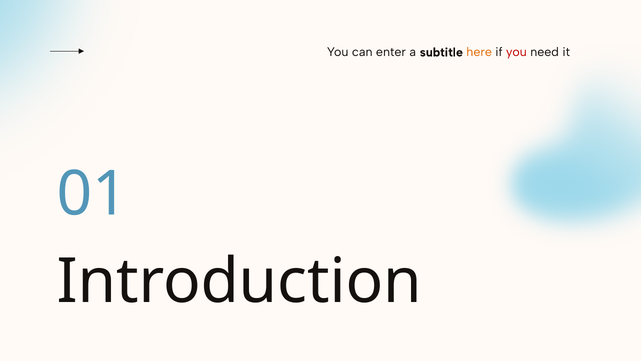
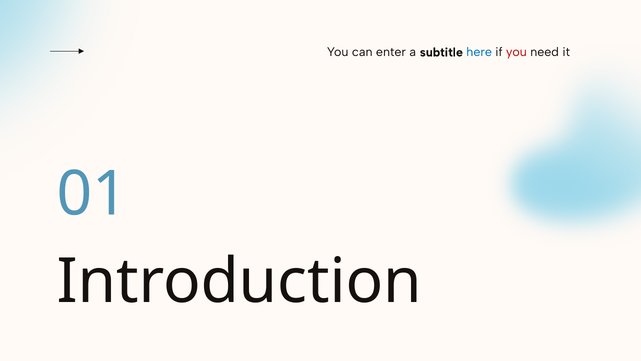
here colour: orange -> blue
